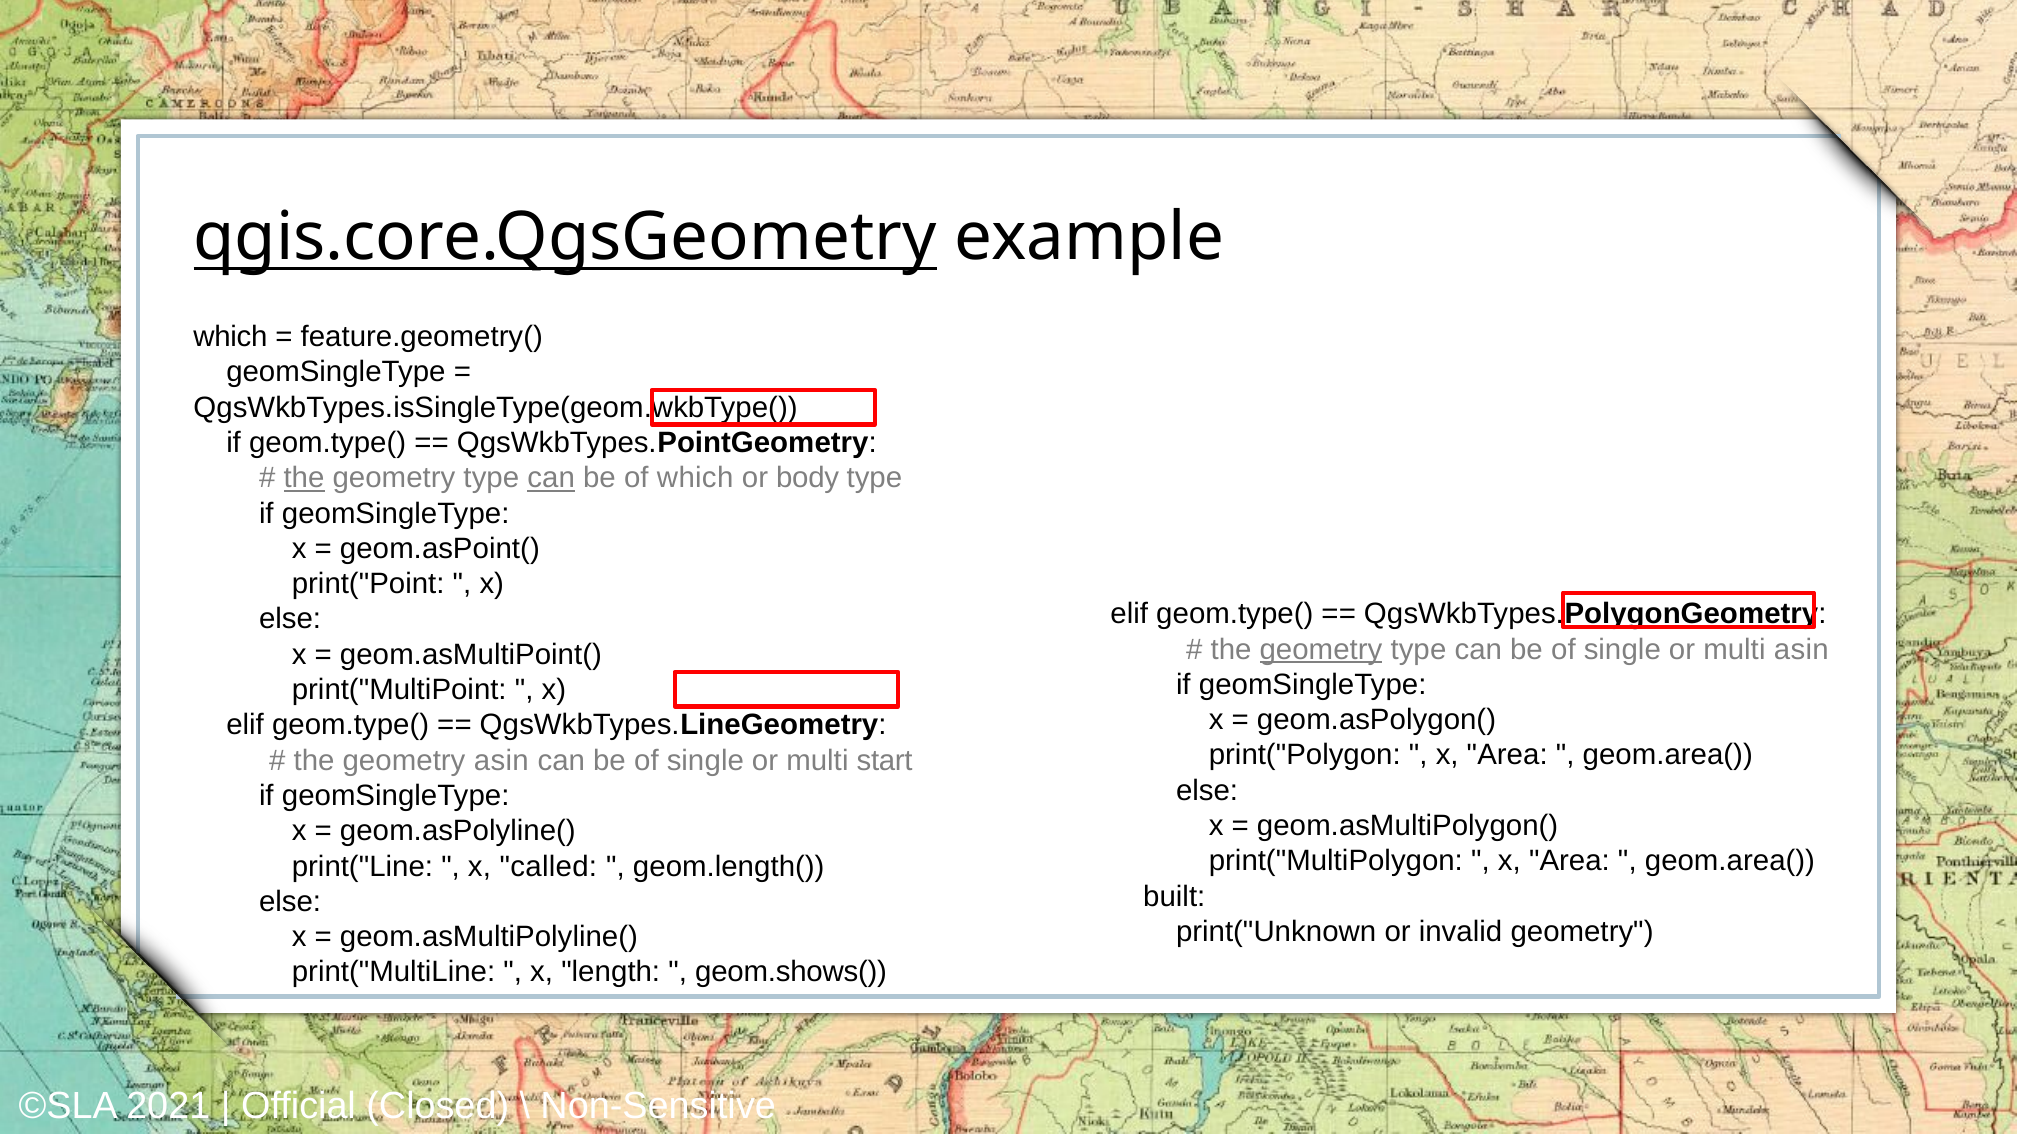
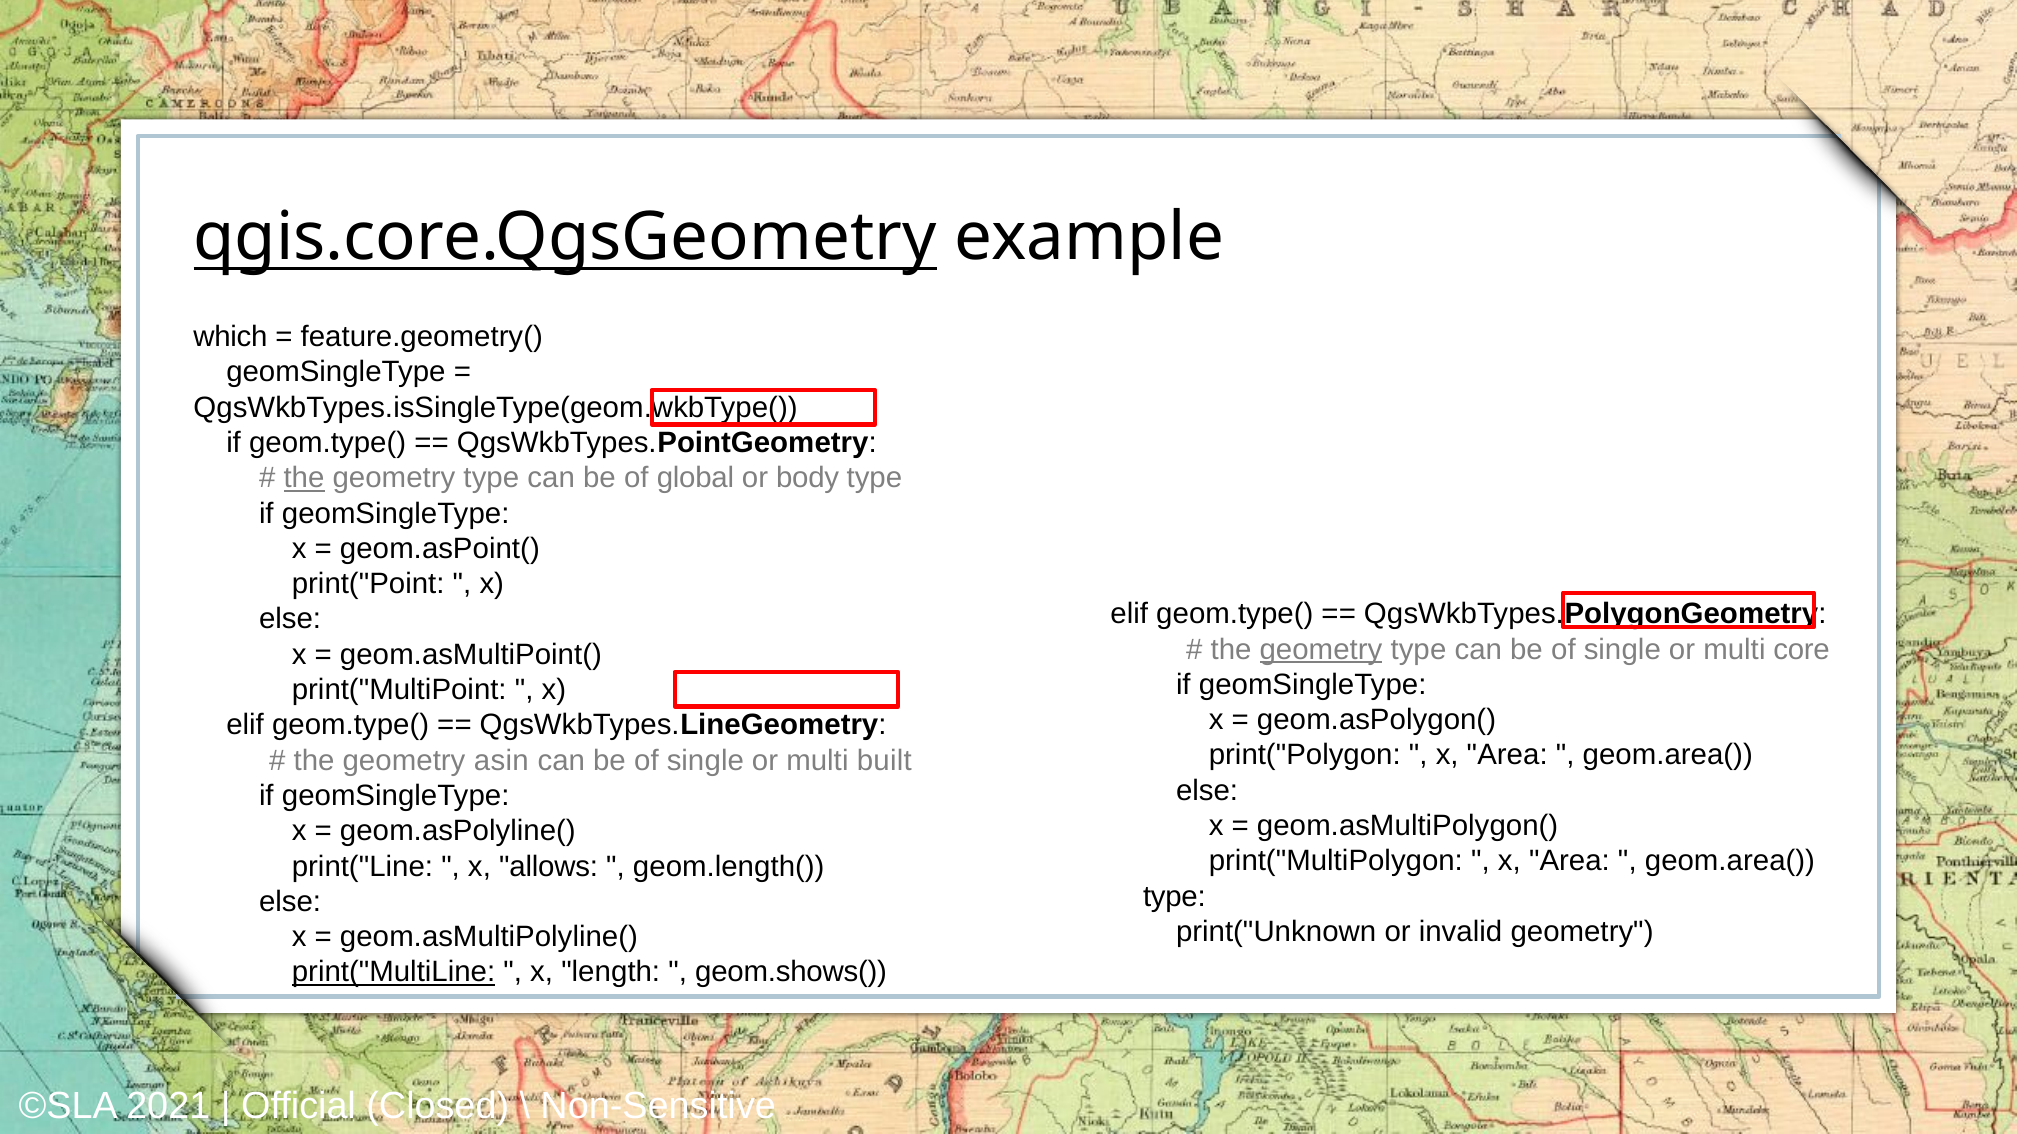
can at (551, 478) underline: present -> none
of which: which -> global
multi asin: asin -> core
start: start -> built
called: called -> allows
built at (1174, 897): built -> type
print("MultiLine underline: none -> present
